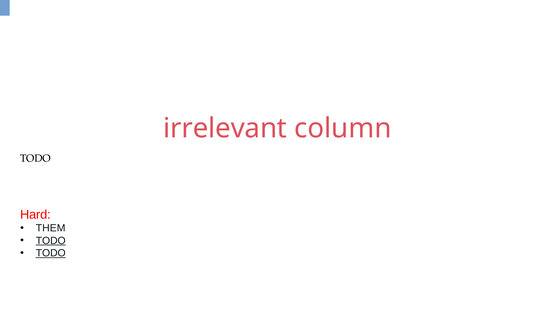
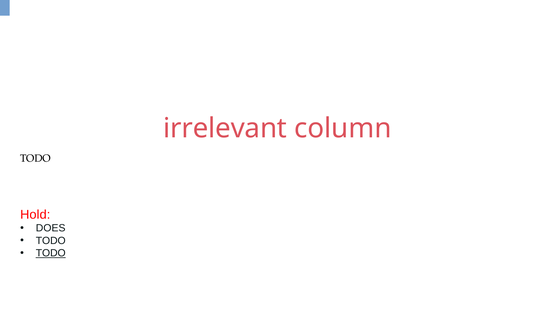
Hard: Hard -> Hold
THEM: THEM -> DOES
TODO at (51, 241) underline: present -> none
